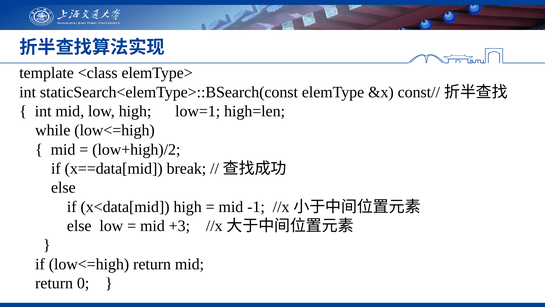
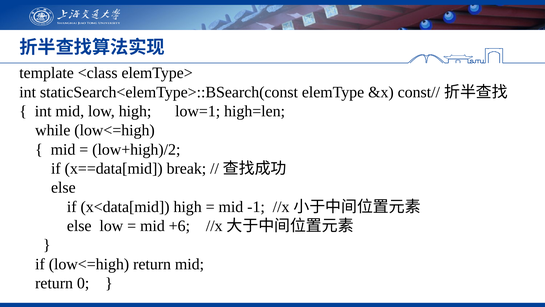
+3: +3 -> +6
